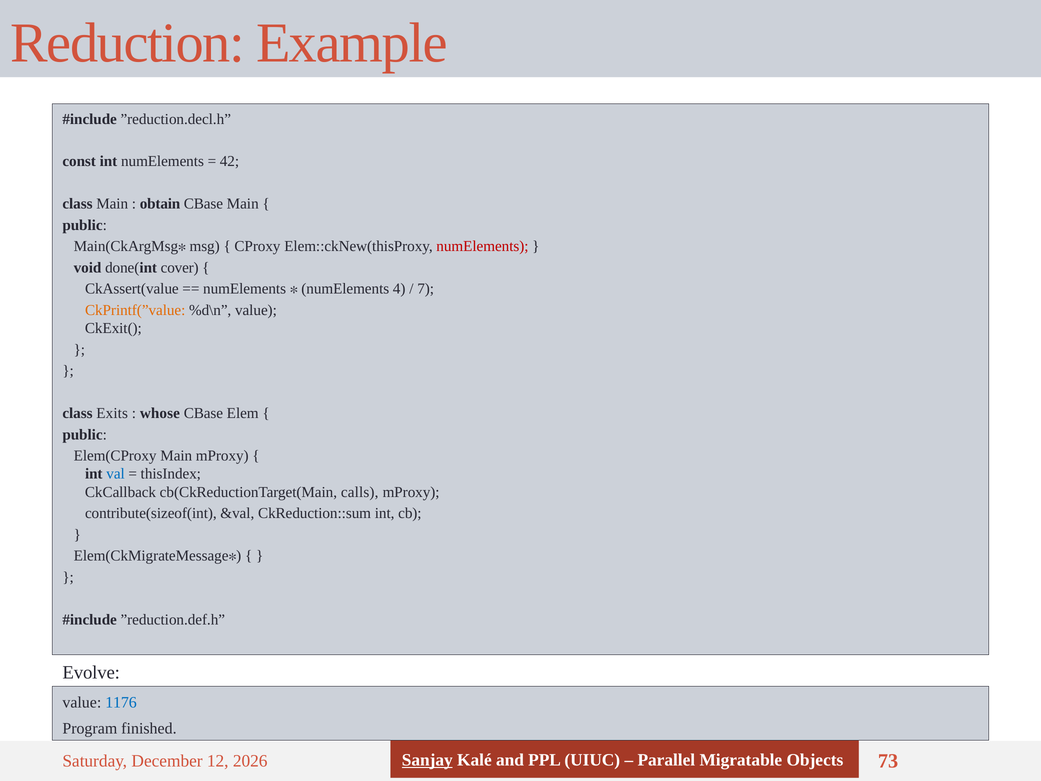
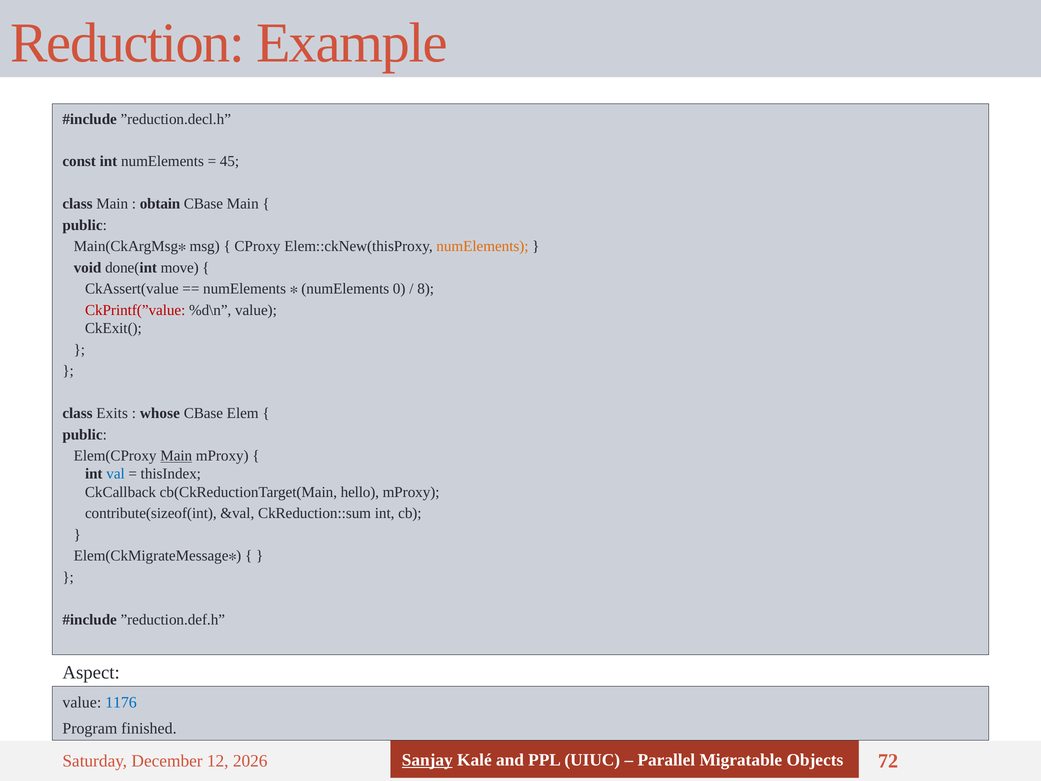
42: 42 -> 45
numElements at (482, 246) colour: red -> orange
cover: cover -> move
4: 4 -> 0
7: 7 -> 8
CkPrintf(”value colour: orange -> red
Main at (176, 456) underline: none -> present
calls: calls -> hello
Evolve: Evolve -> Aspect
73: 73 -> 72
